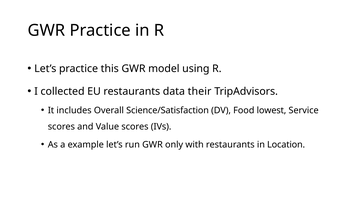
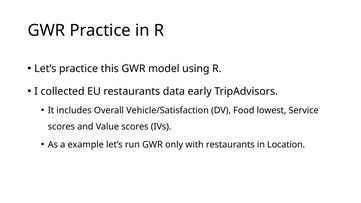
their: their -> early
Science/Satisfaction: Science/Satisfaction -> Vehicle/Satisfaction
